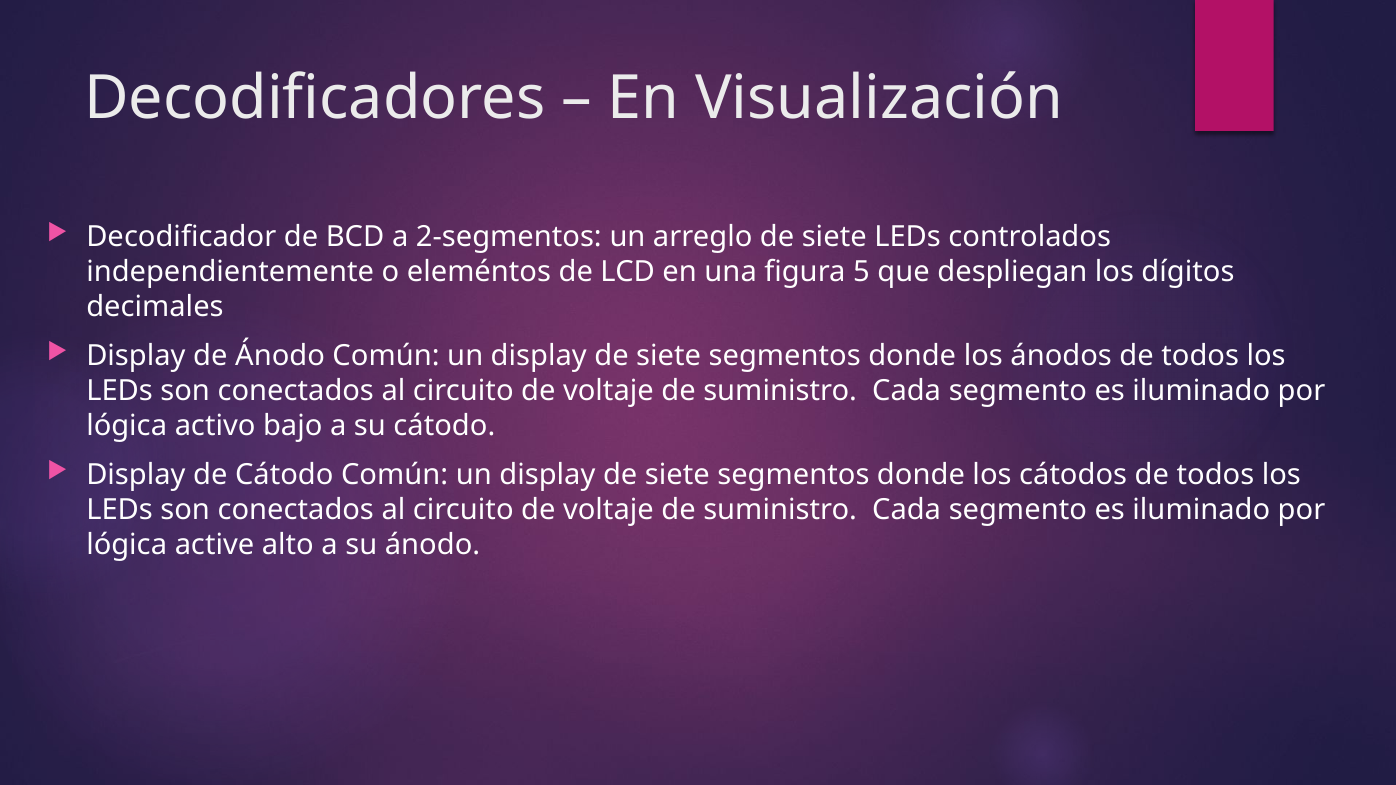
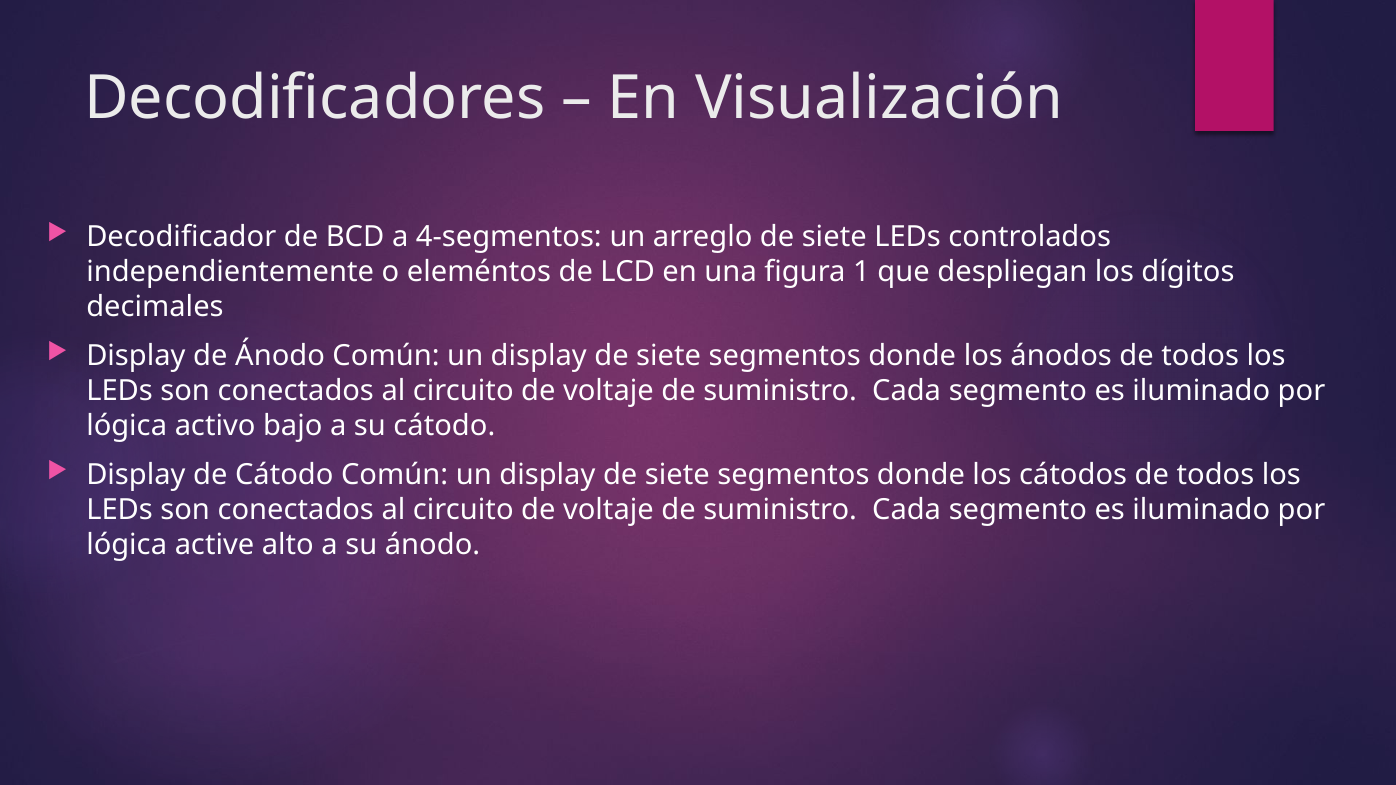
2-segmentos: 2-segmentos -> 4-segmentos
5: 5 -> 1
